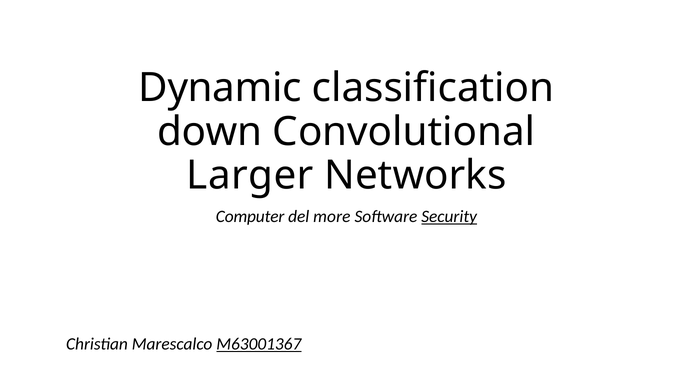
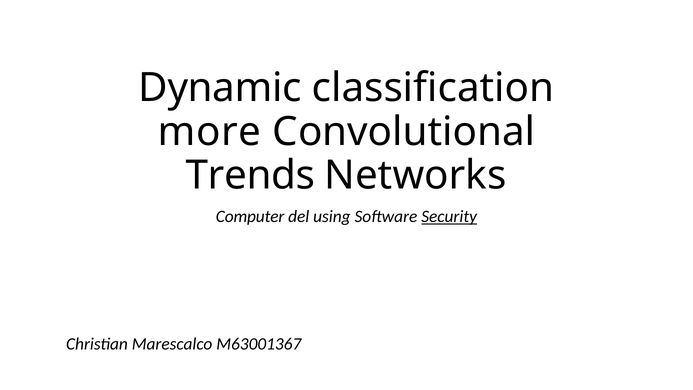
down: down -> more
Larger: Larger -> Trends
more: more -> using
M63001367 underline: present -> none
